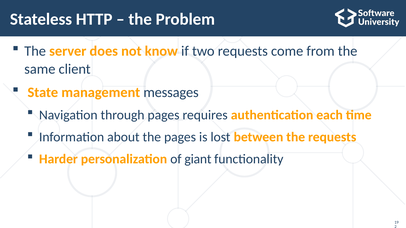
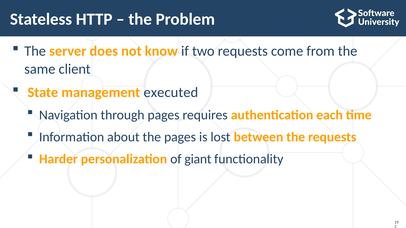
messages: messages -> executed
